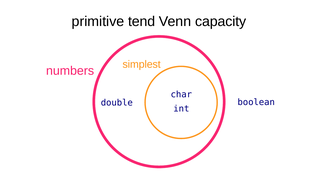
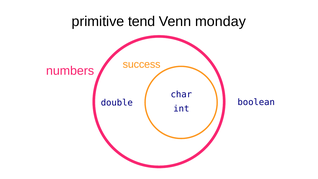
capacity: capacity -> monday
simplest: simplest -> success
